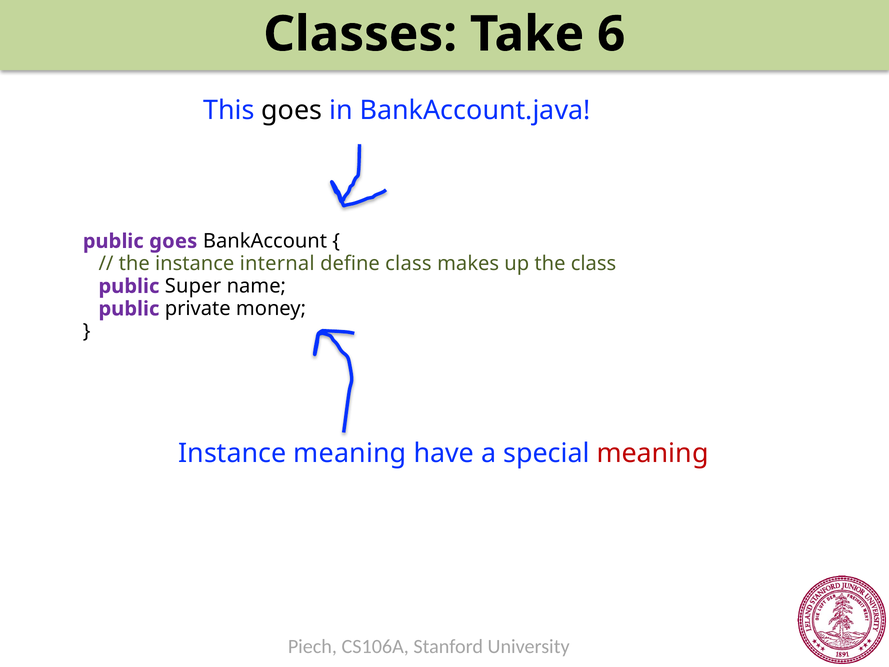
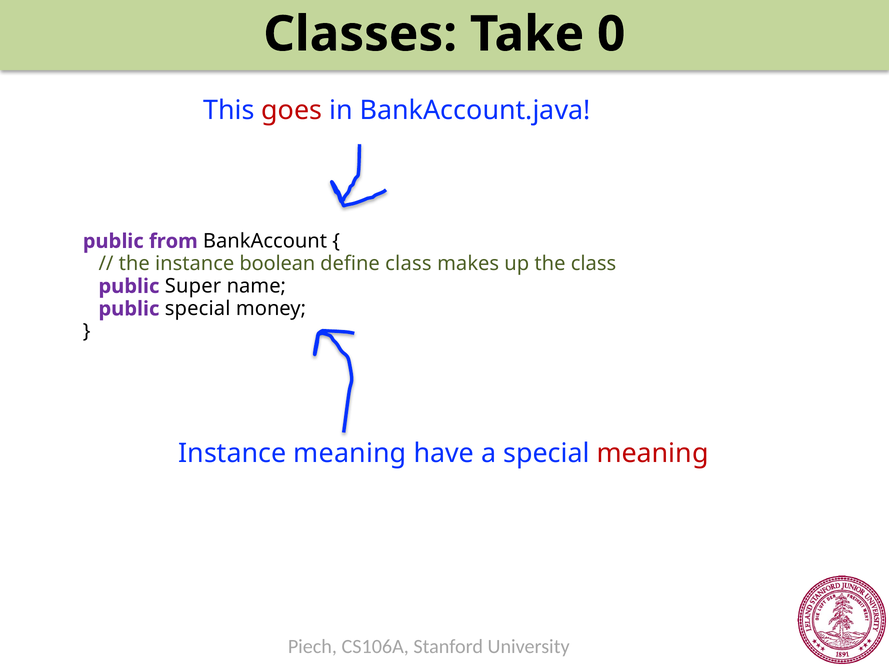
6: 6 -> 0
goes at (292, 111) colour: black -> red
public goes: goes -> from
internal: internal -> boolean
public private: private -> special
